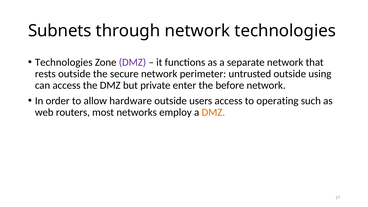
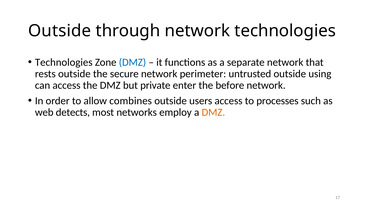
Subnets at (60, 31): Subnets -> Outside
DMZ at (132, 62) colour: purple -> blue
hardware: hardware -> combines
operating: operating -> processes
routers: routers -> detects
